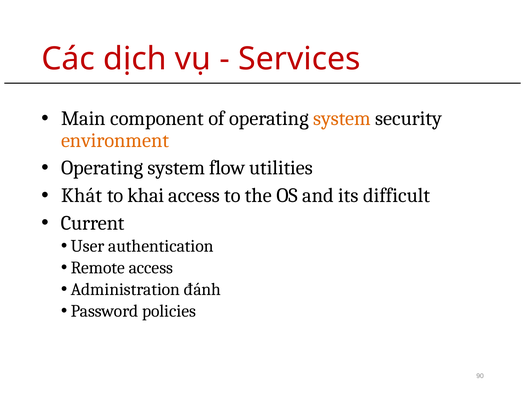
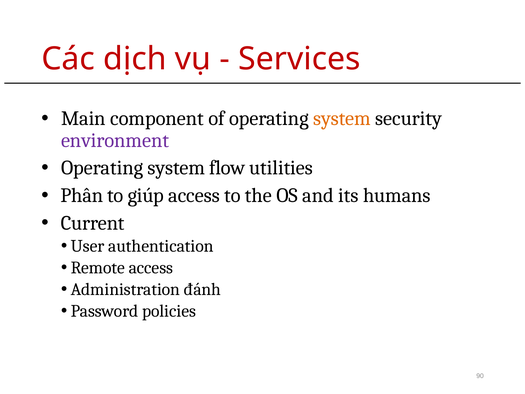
environment colour: orange -> purple
Khát: Khát -> Phân
khai: khai -> giúp
difficult: difficult -> humans
